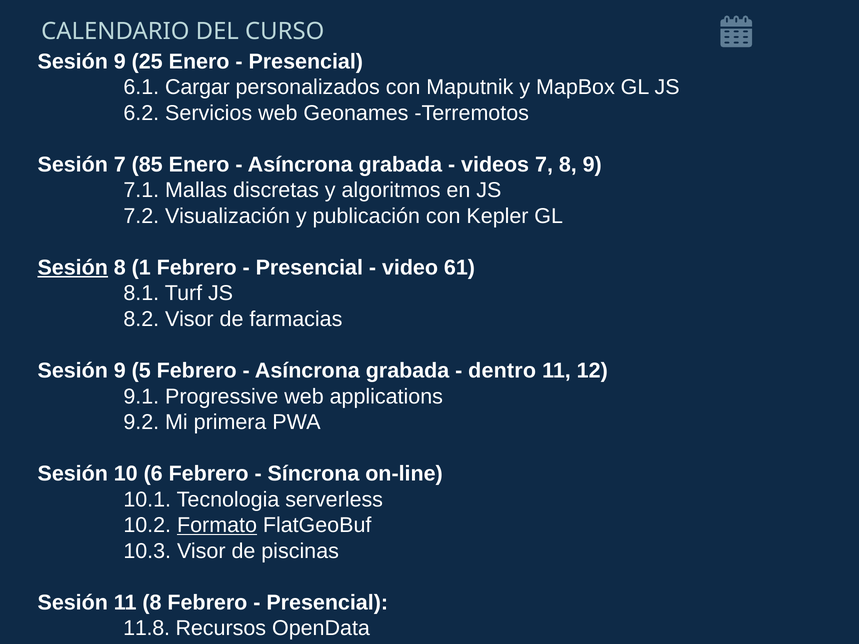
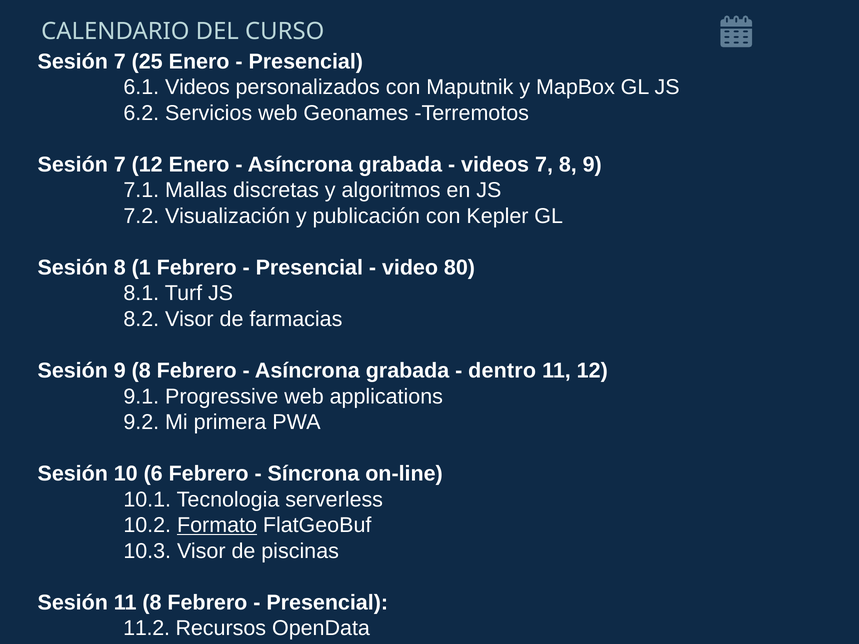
9 at (120, 62): 9 -> 7
6.1 Cargar: Cargar -> Videos
7 85: 85 -> 12
Sesión at (73, 268) underline: present -> none
61: 61 -> 80
9 5: 5 -> 8
11.8 at (147, 629): 11.8 -> 11.2
